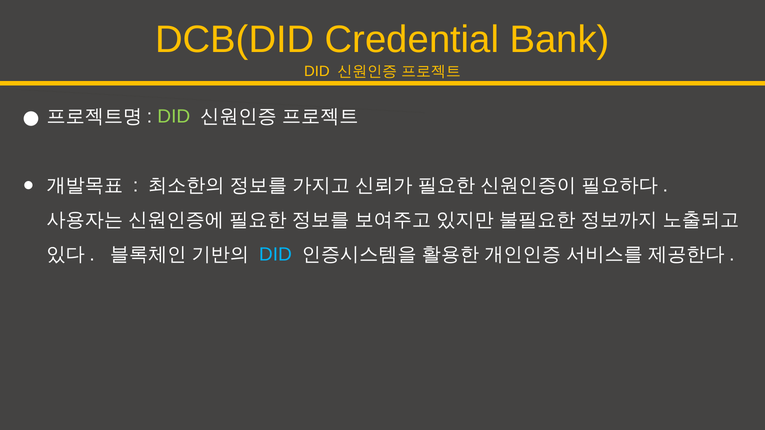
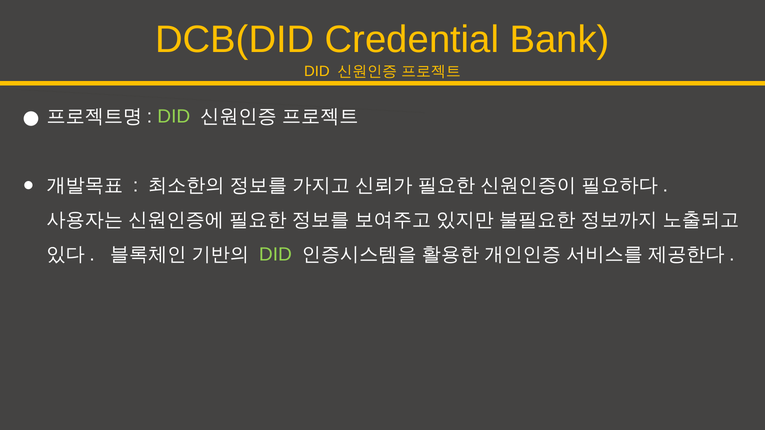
DID at (275, 254) colour: light blue -> light green
